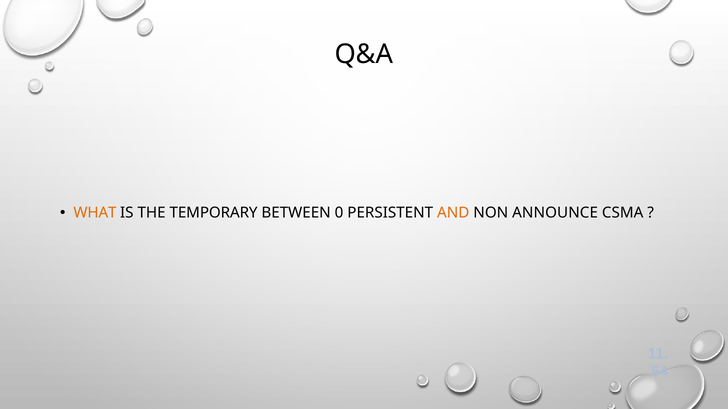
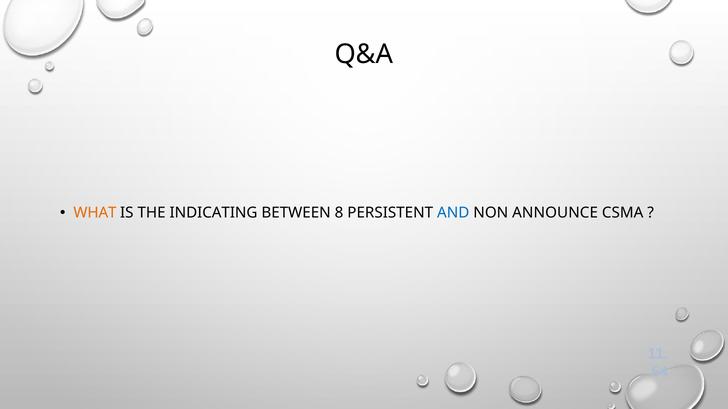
TEMPORARY: TEMPORARY -> INDICATING
0: 0 -> 8
AND colour: orange -> blue
